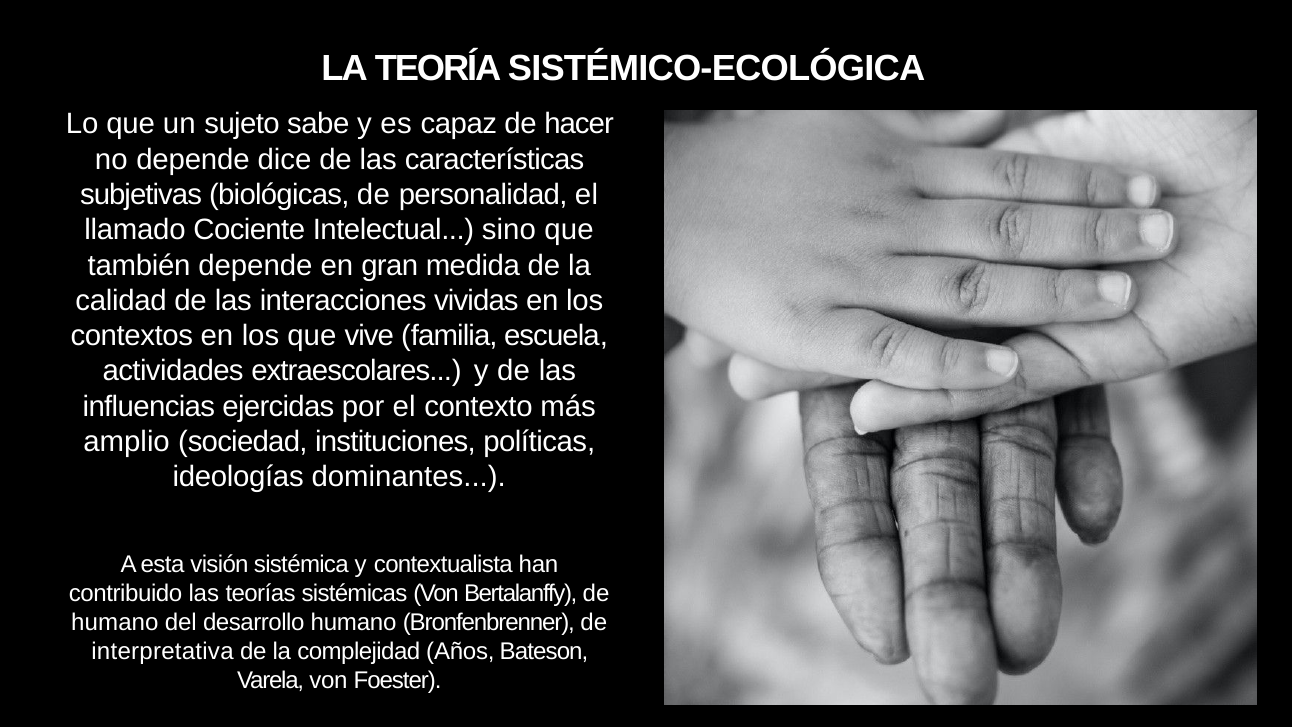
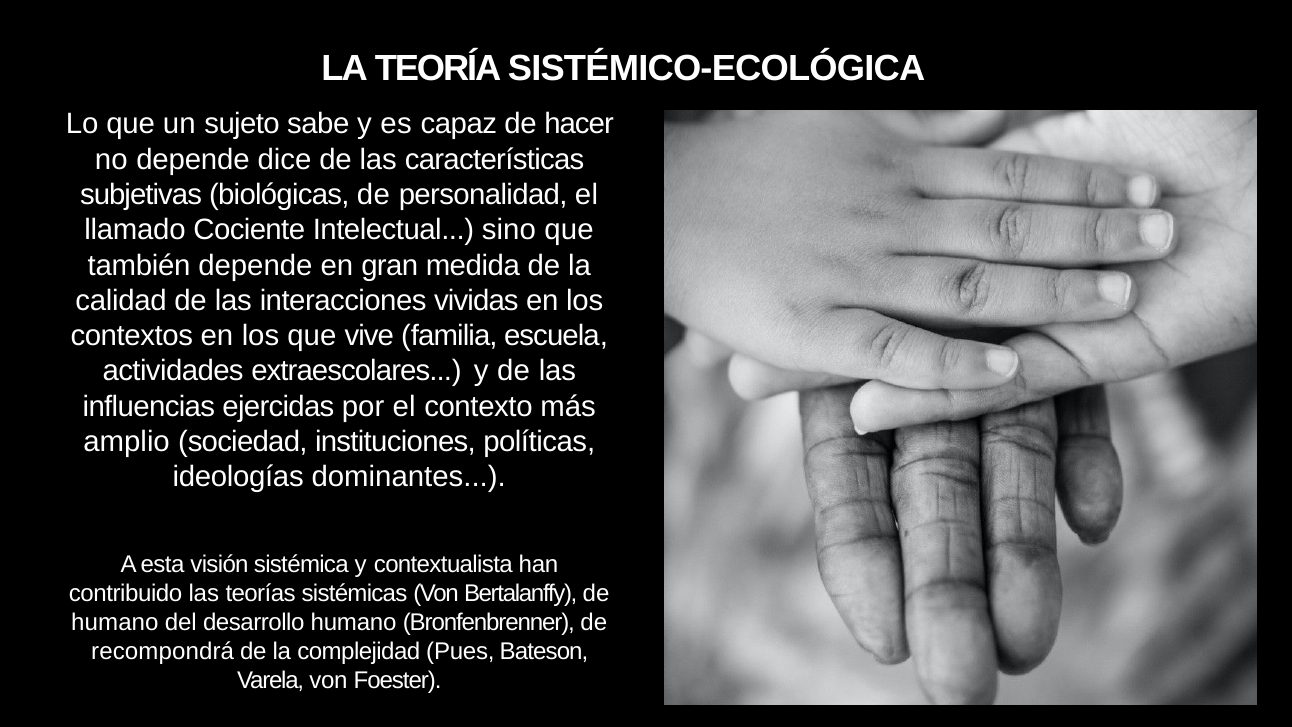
interpretativa: interpretativa -> recompondrá
Años: Años -> Pues
